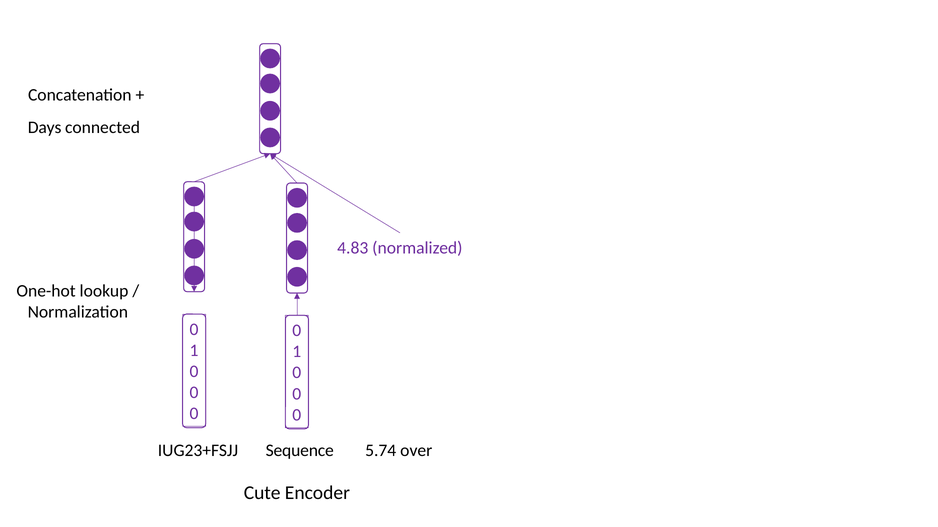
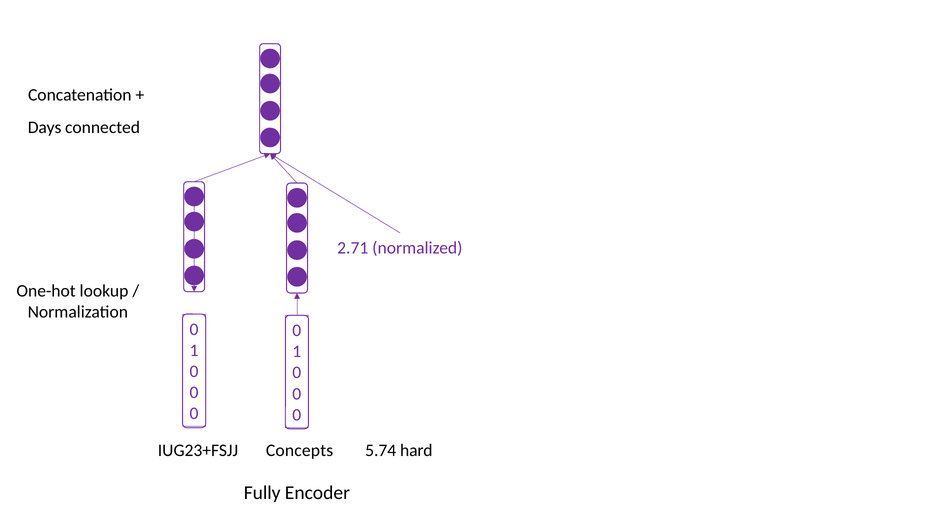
4.83: 4.83 -> 2.71
Sequence: Sequence -> Concepts
over: over -> hard
Cute: Cute -> Fully
